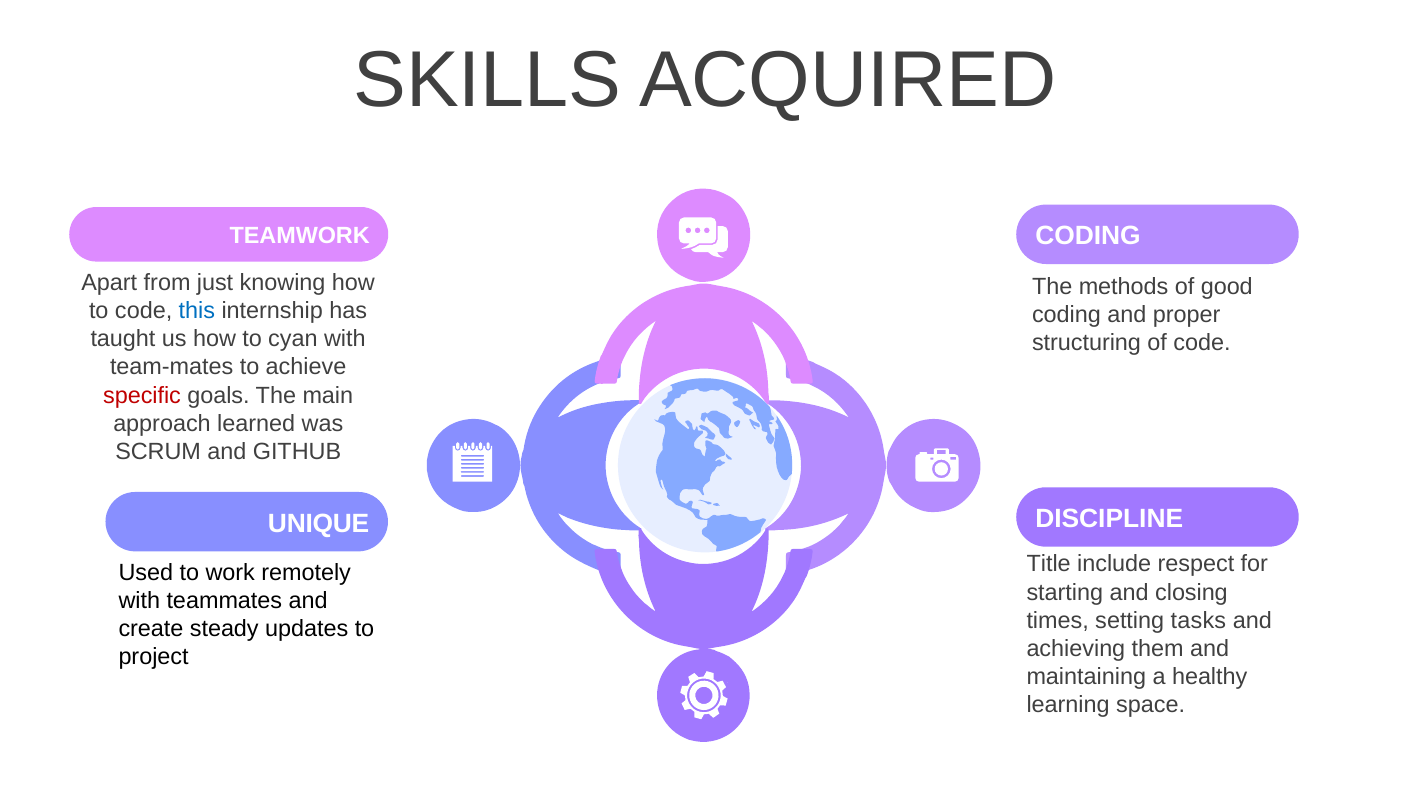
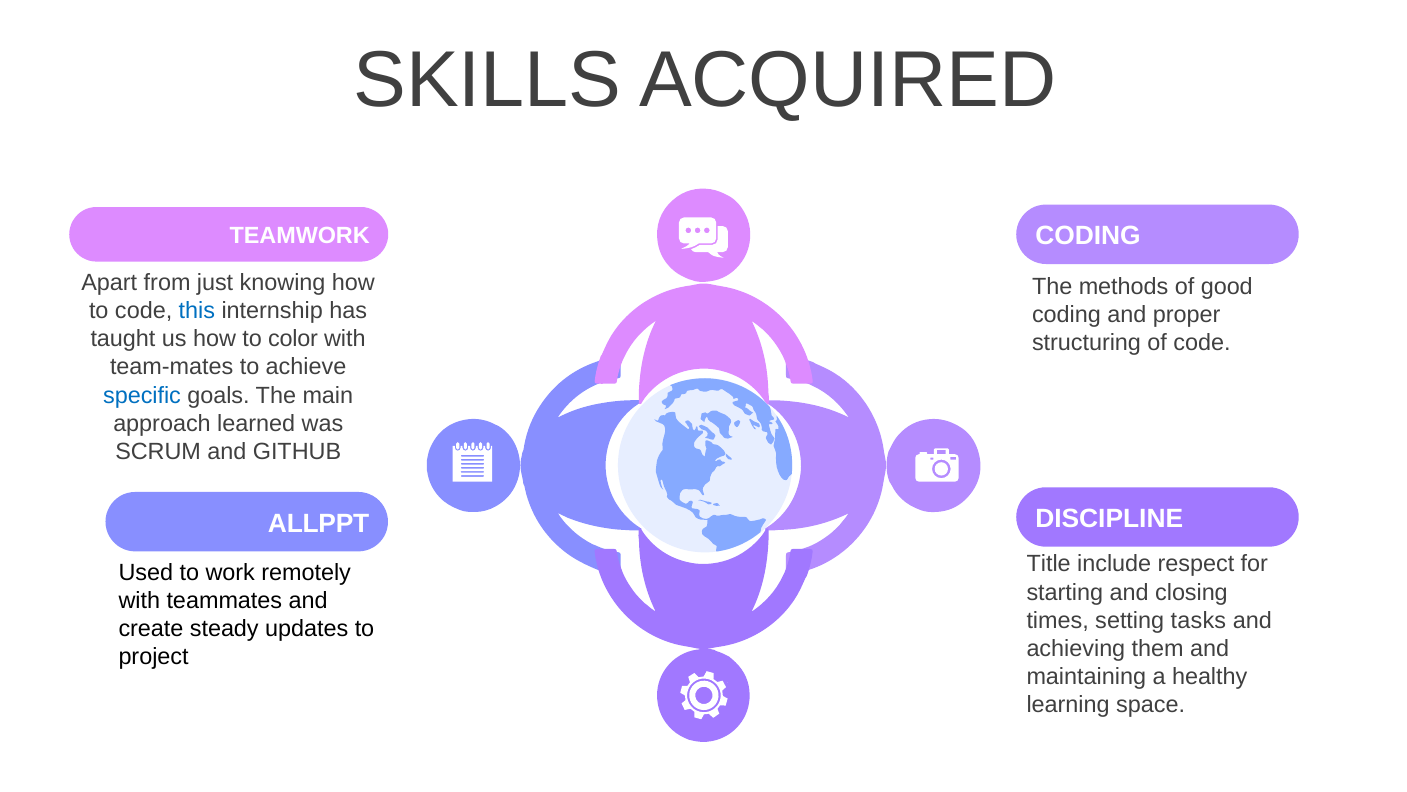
cyan: cyan -> color
specific colour: red -> blue
UNIQUE: UNIQUE -> ALLPPT
